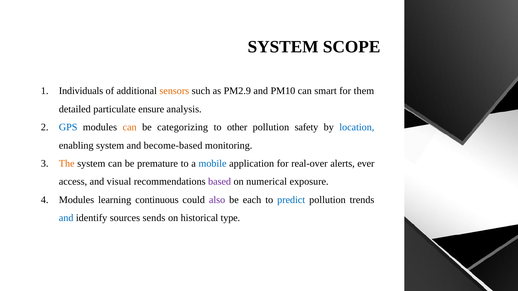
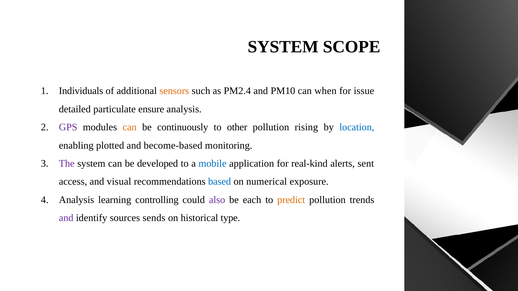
PM2.9: PM2.9 -> PM2.4
smart: smart -> when
them: them -> issue
GPS colour: blue -> purple
categorizing: categorizing -> continuously
safety: safety -> rising
enabling system: system -> plotted
The colour: orange -> purple
premature: premature -> developed
real-over: real-over -> real-kind
ever: ever -> sent
based colour: purple -> blue
Modules at (77, 200): Modules -> Analysis
continuous: continuous -> controlling
predict colour: blue -> orange
and at (66, 218) colour: blue -> purple
